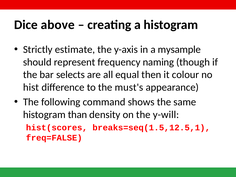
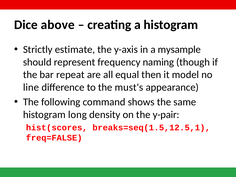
selects: selects -> repeat
colour: colour -> model
hist: hist -> line
than: than -> long
y-will: y-will -> y-pair
